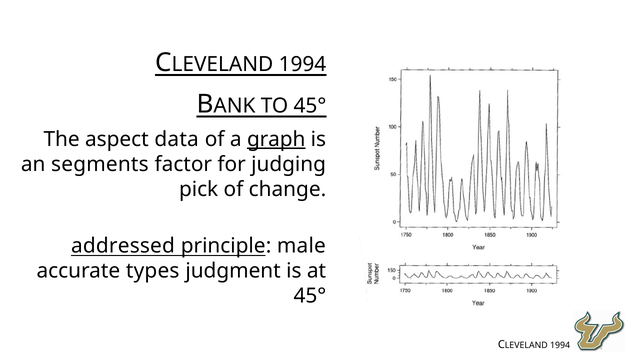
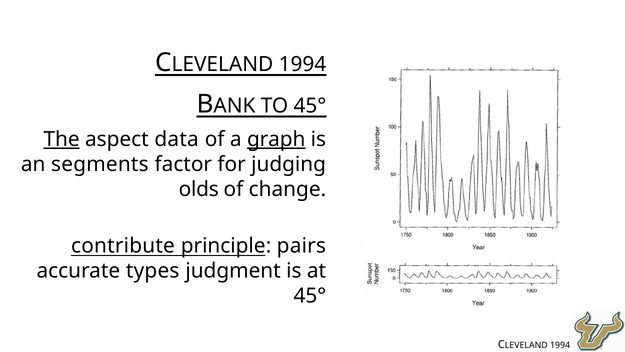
The underline: none -> present
pick: pick -> olds
addressed: addressed -> contribute
male: male -> pairs
